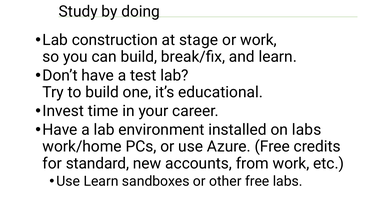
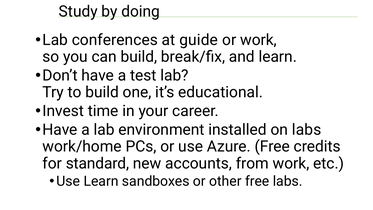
construction: construction -> conferences
stage: stage -> guide
